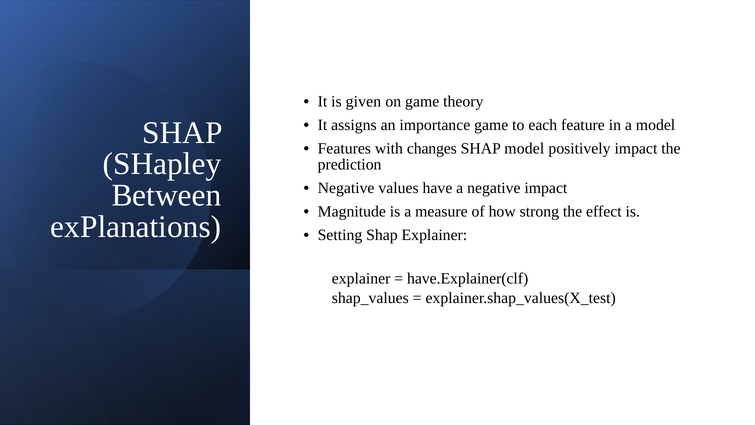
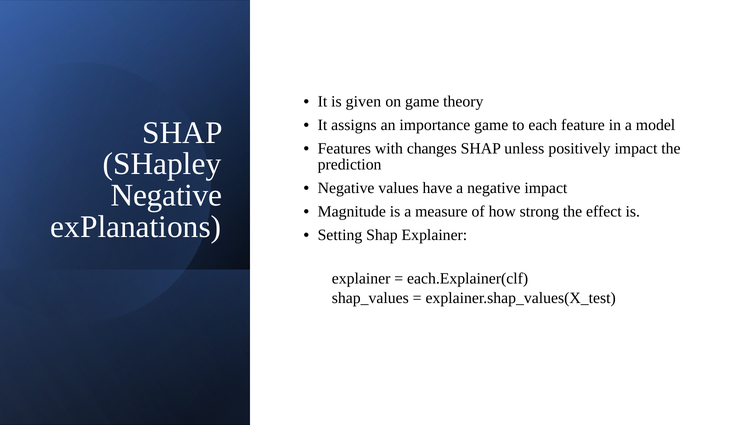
SHAP model: model -> unless
Between at (166, 195): Between -> Negative
have.Explainer(clf: have.Explainer(clf -> each.Explainer(clf
